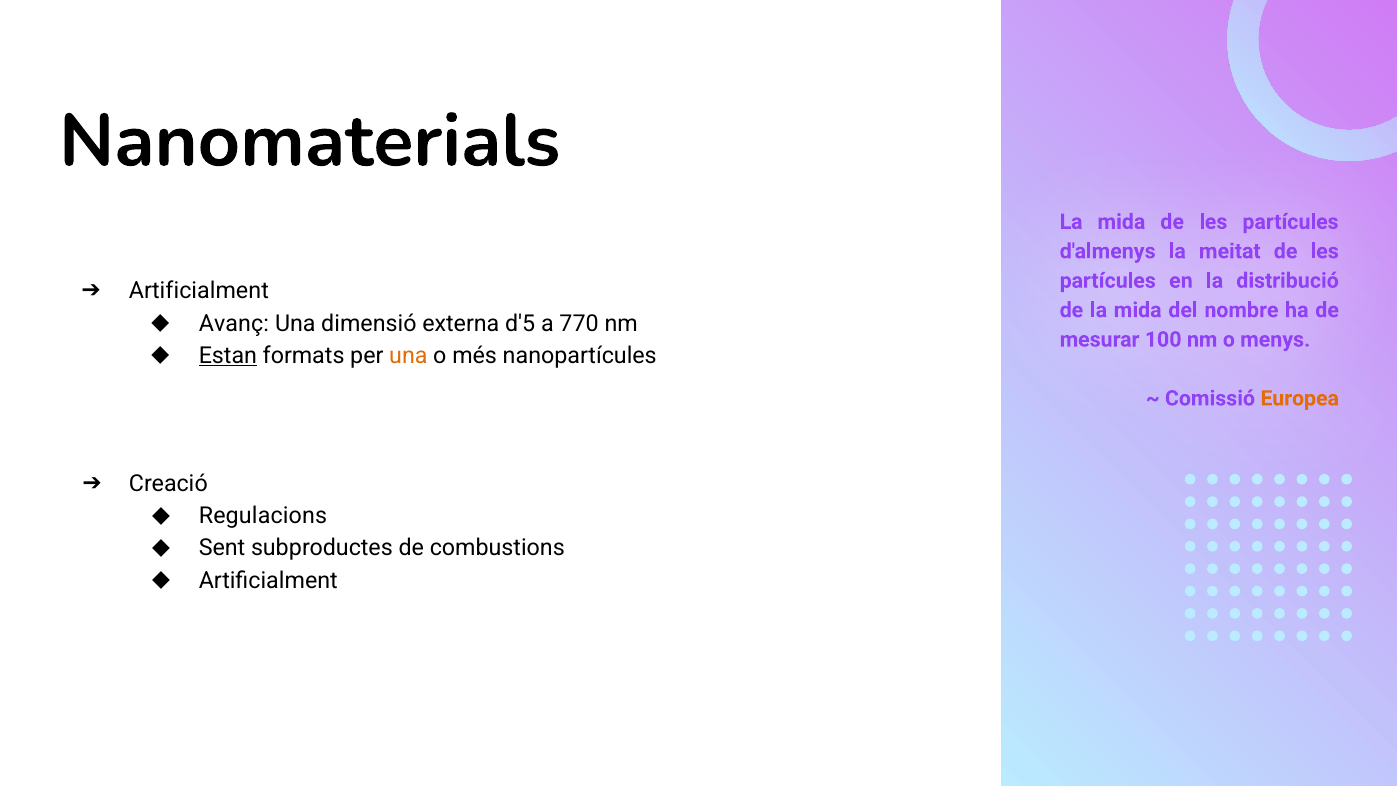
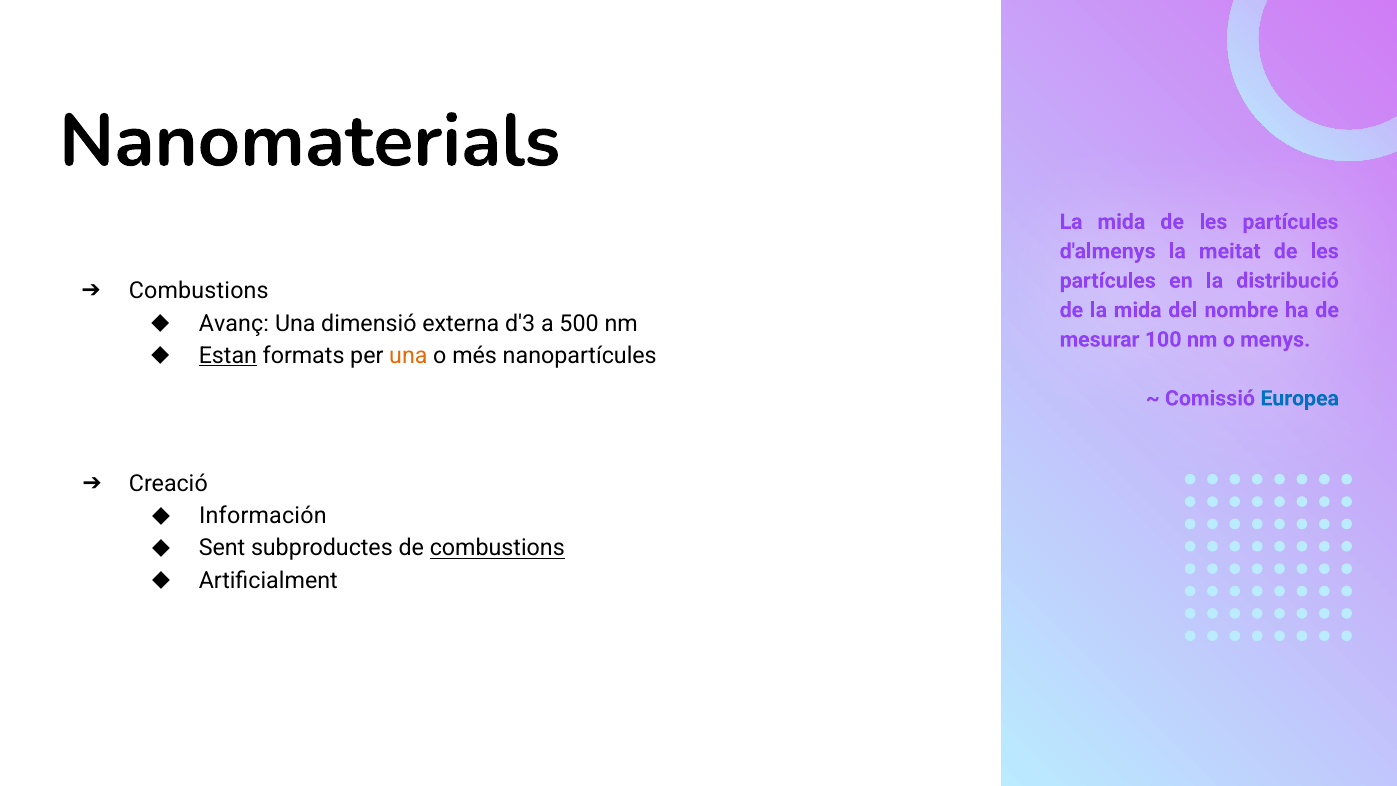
Artificialment at (199, 291): Artificialment -> Combustions
d'5: d'5 -> d'3
770: 770 -> 500
Europea colour: orange -> blue
Regulacions: Regulacions -> Información
combustions at (497, 548) underline: none -> present
